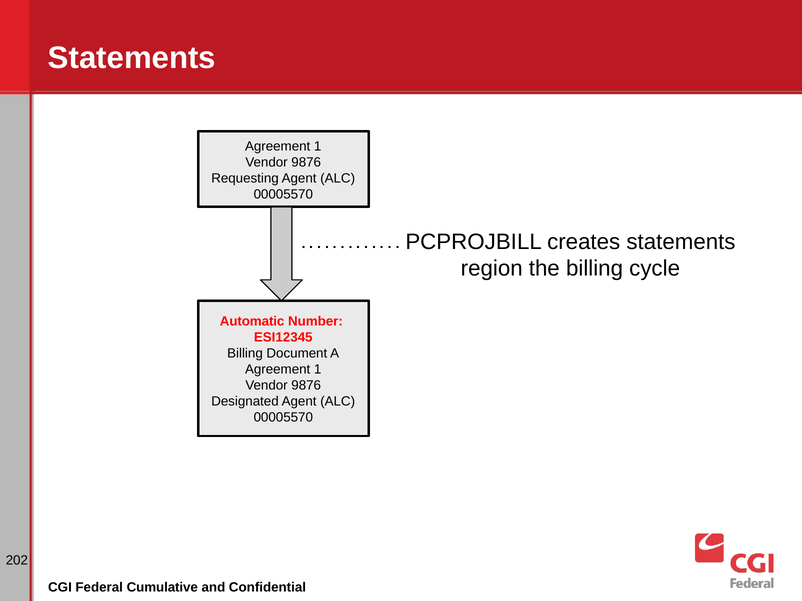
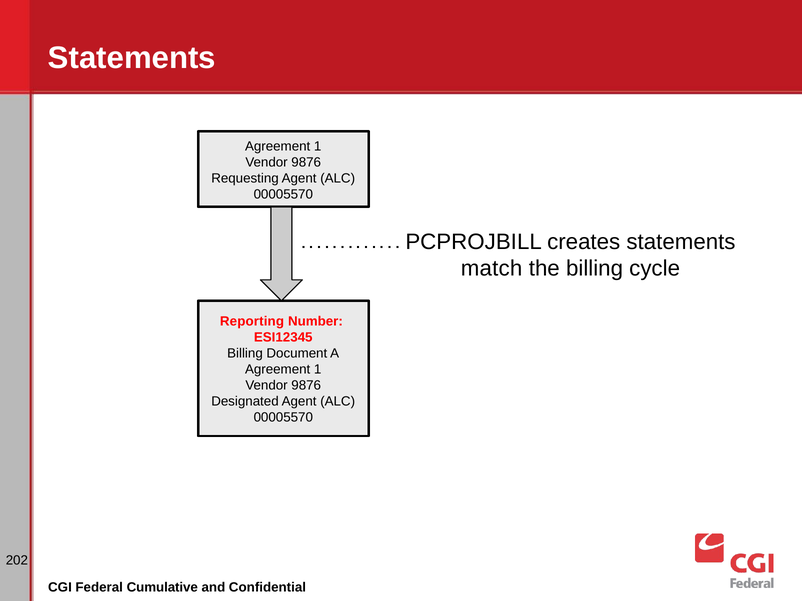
region: region -> match
Automatic: Automatic -> Reporting
